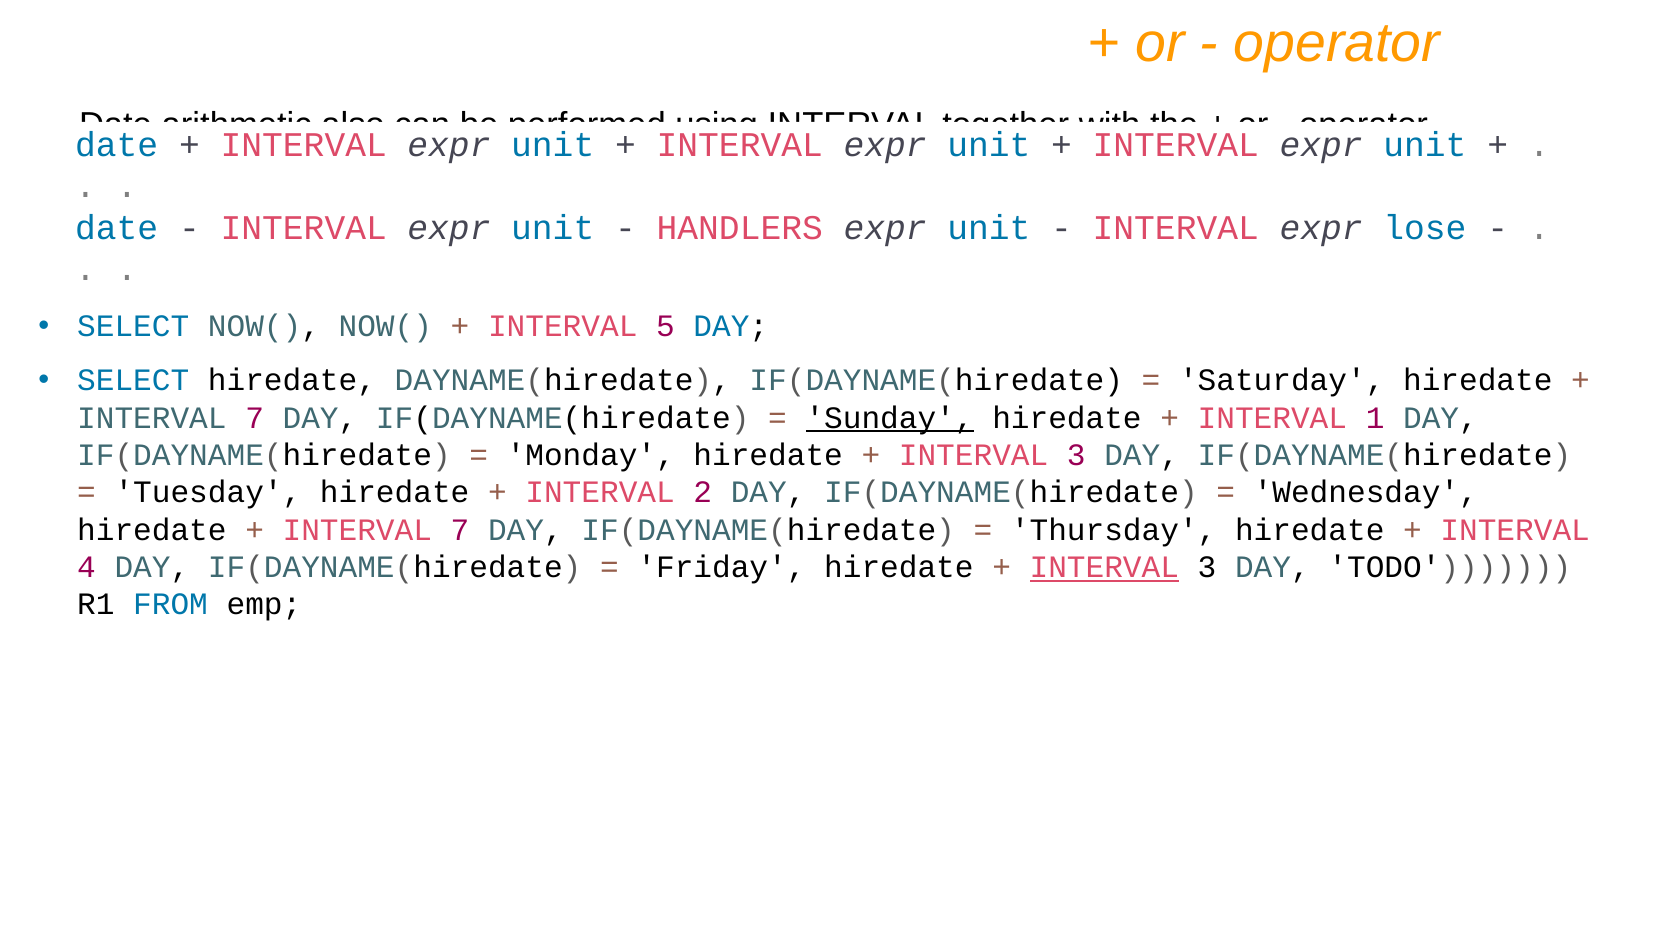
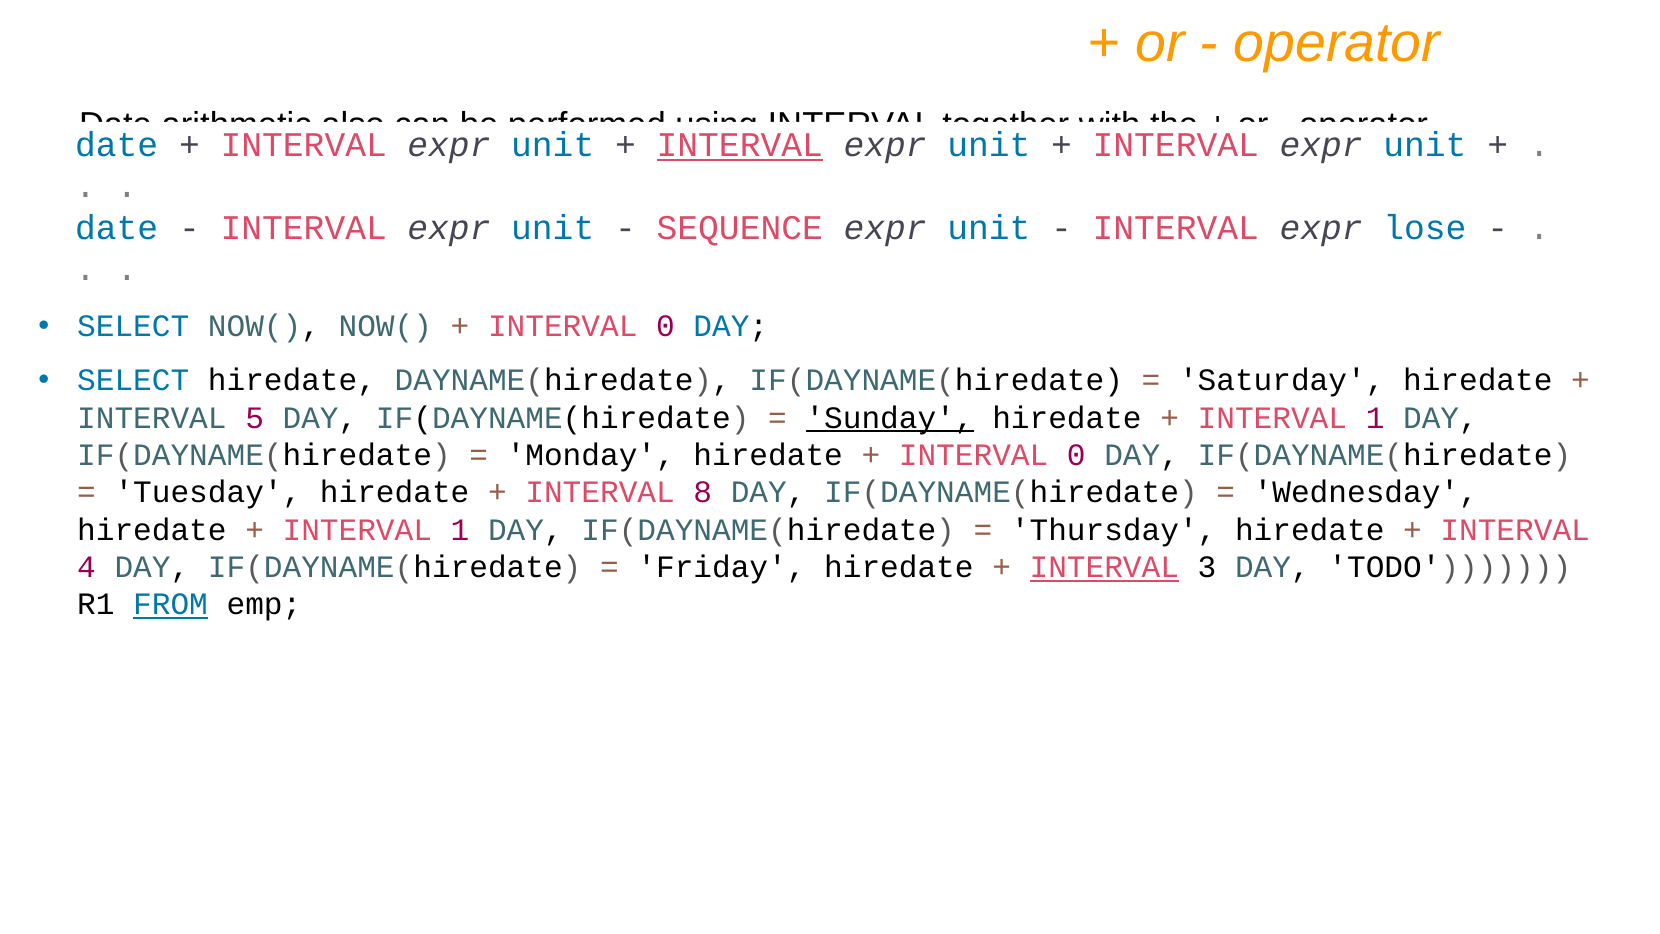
INTERVAL at (740, 145) underline: none -> present
HANDLERS: HANDLERS -> SEQUENCE
5 at (665, 326): 5 -> 0
7 at (255, 418): 7 -> 5
3 at (1076, 455): 3 -> 0
2: 2 -> 8
7 at (460, 530): 7 -> 1
FROM underline: none -> present
